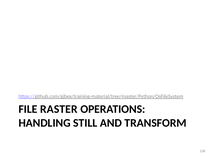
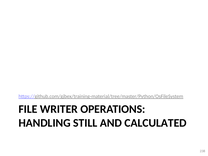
RASTER: RASTER -> WRITER
TRANSFORM: TRANSFORM -> CALCULATED
